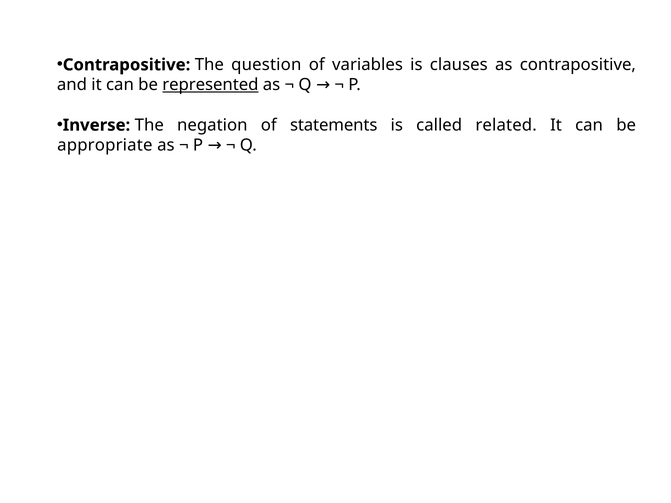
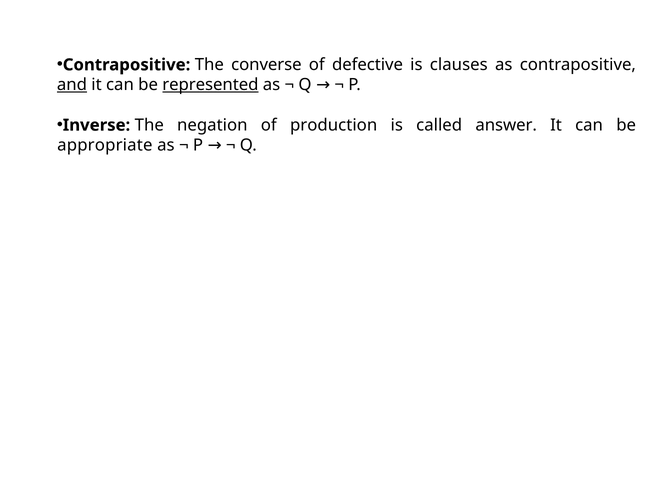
question: question -> converse
variables: variables -> defective
and underline: none -> present
statements: statements -> production
related: related -> answer
